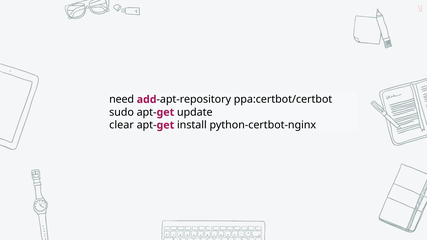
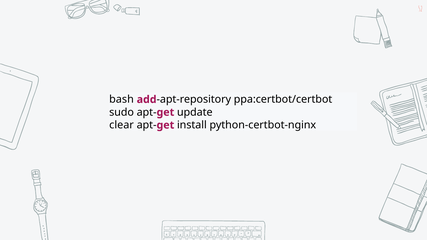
need: need -> bash
